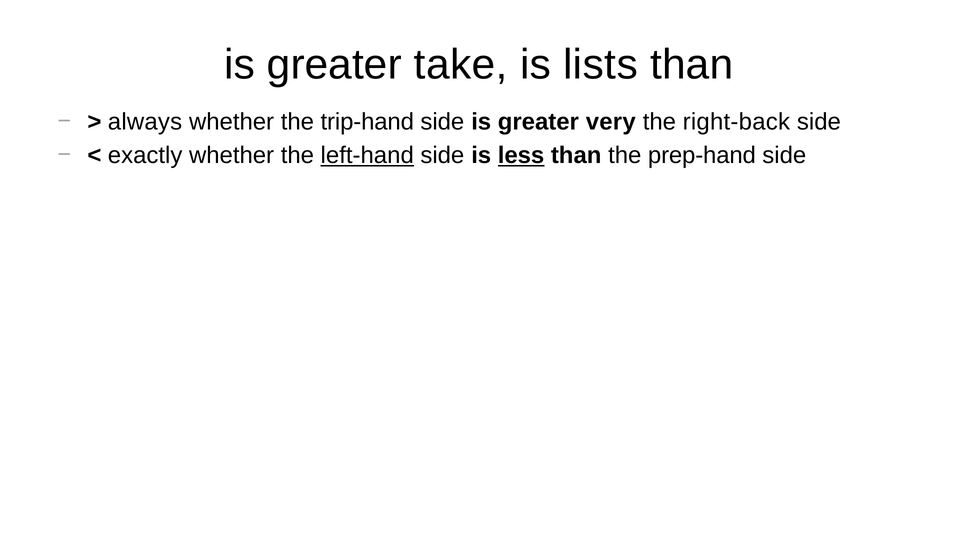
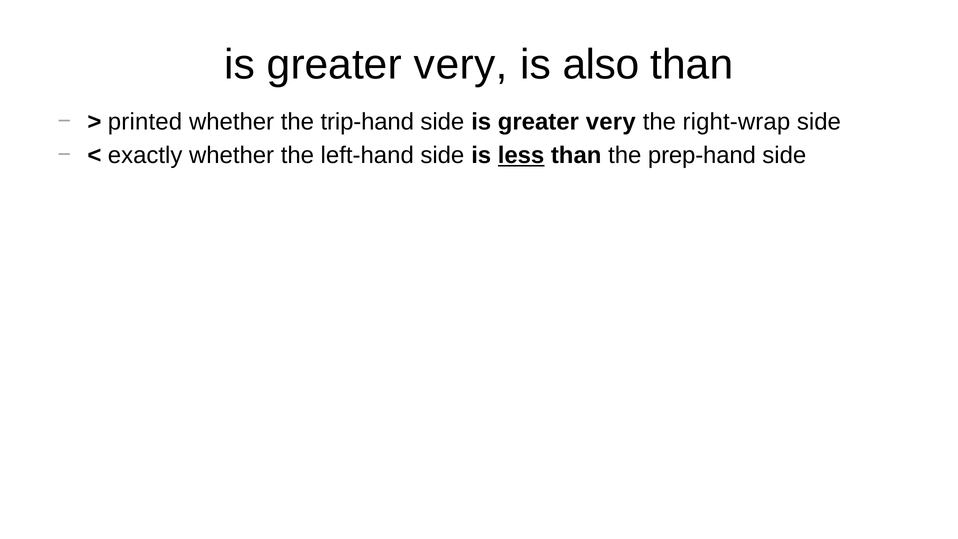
take at (461, 65): take -> very
lists: lists -> also
always: always -> printed
right-back: right-back -> right-wrap
left-hand underline: present -> none
